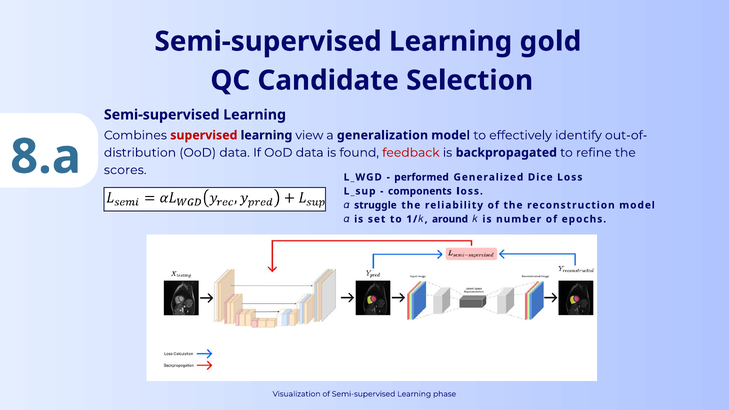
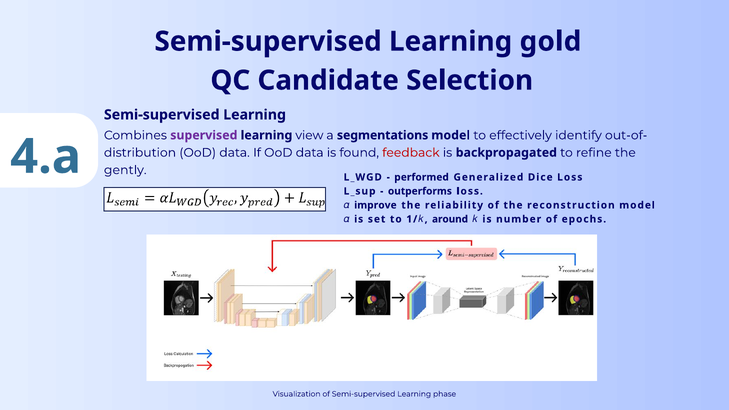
supervised colour: red -> purple
generalization: generalization -> segmentations
8.a: 8.a -> 4.a
scores: scores -> gently
components: components -> outperforms
struggle: struggle -> improve
